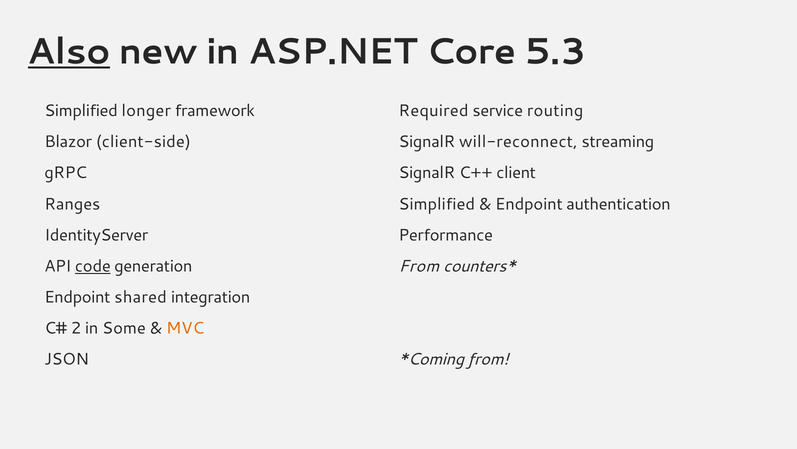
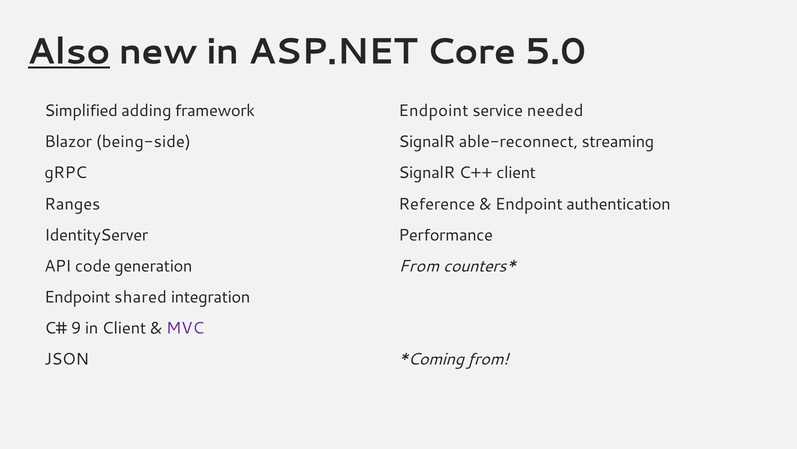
5.3: 5.3 -> 5.0
longer: longer -> adding
Required at (434, 111): Required -> Endpoint
routing: routing -> needed
client-side: client-side -> being-side
will-reconnect: will-reconnect -> able-reconnect
Simplified at (437, 204): Simplified -> Reference
code underline: present -> none
2: 2 -> 9
in Some: Some -> Client
MVC colour: orange -> purple
